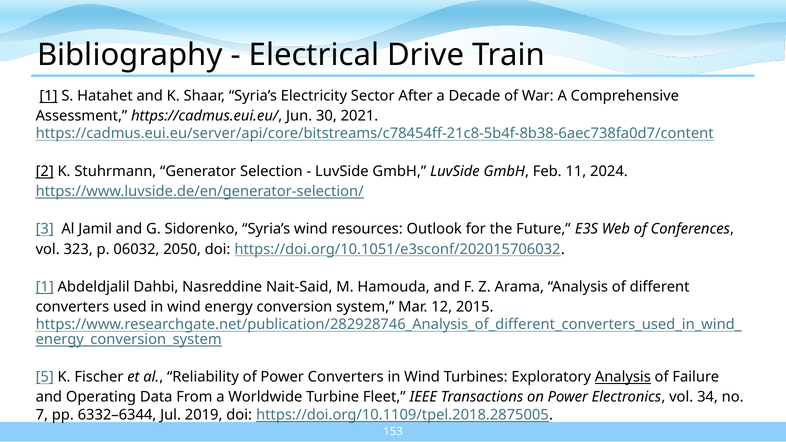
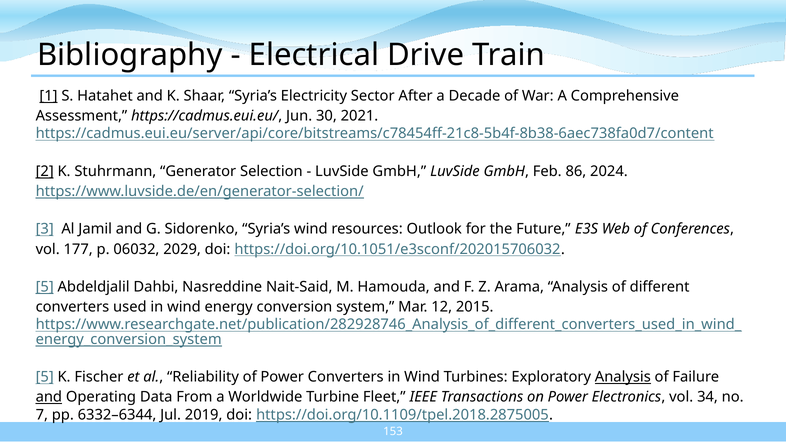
11: 11 -> 86
323: 323 -> 177
2050: 2050 -> 2029
1 at (45, 287): 1 -> 5
and at (49, 397) underline: none -> present
